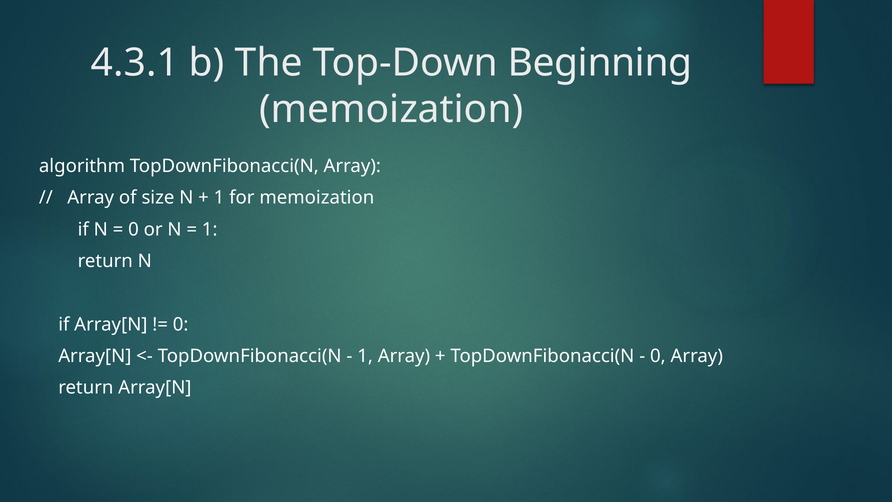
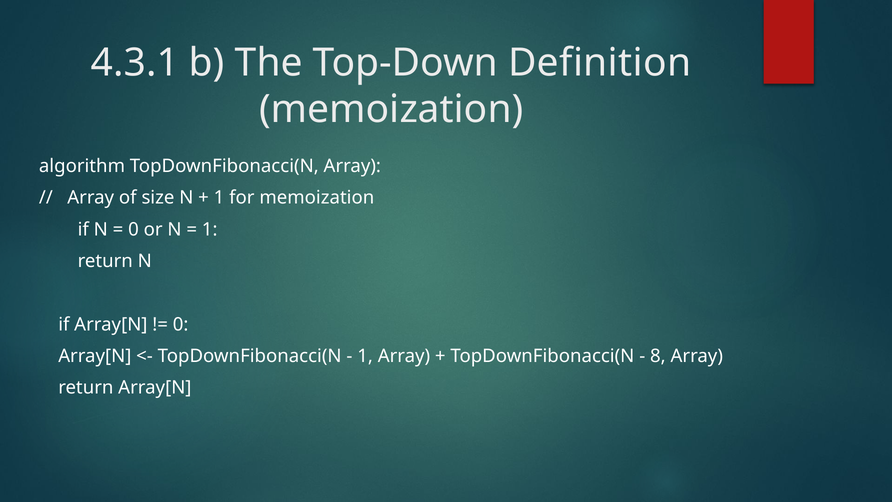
Beginning: Beginning -> Definition
0 at (658, 356): 0 -> 8
